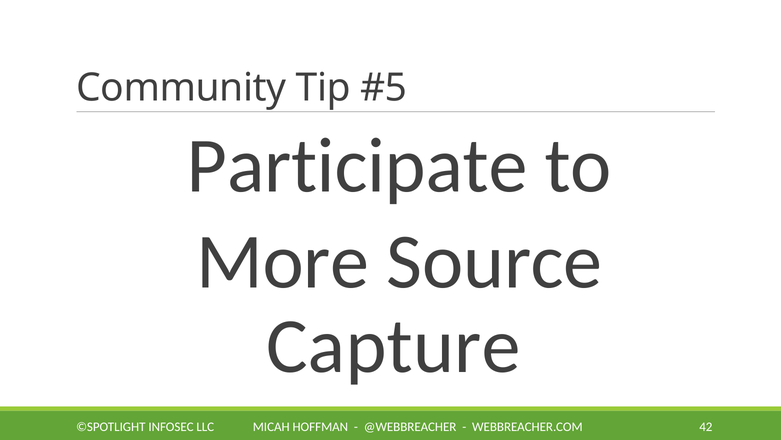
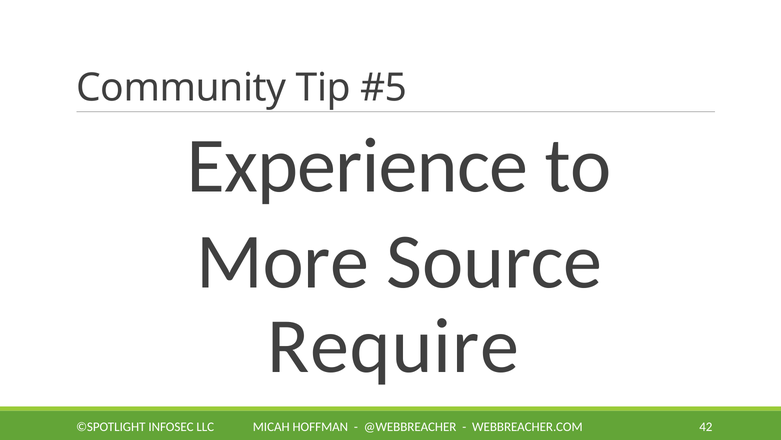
Participate: Participate -> Experience
Capture: Capture -> Require
